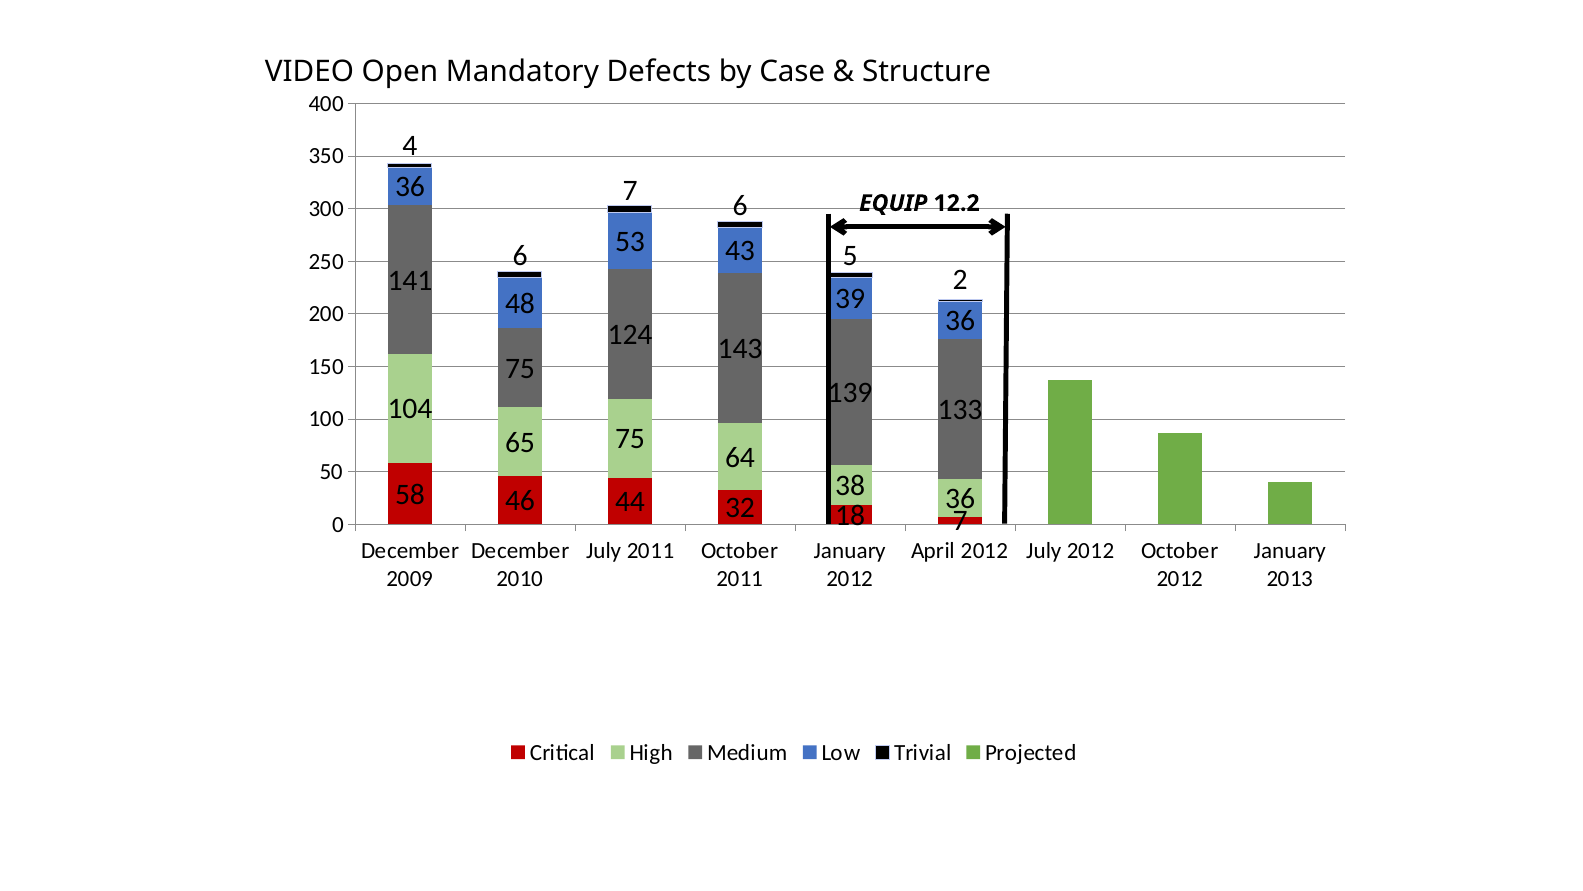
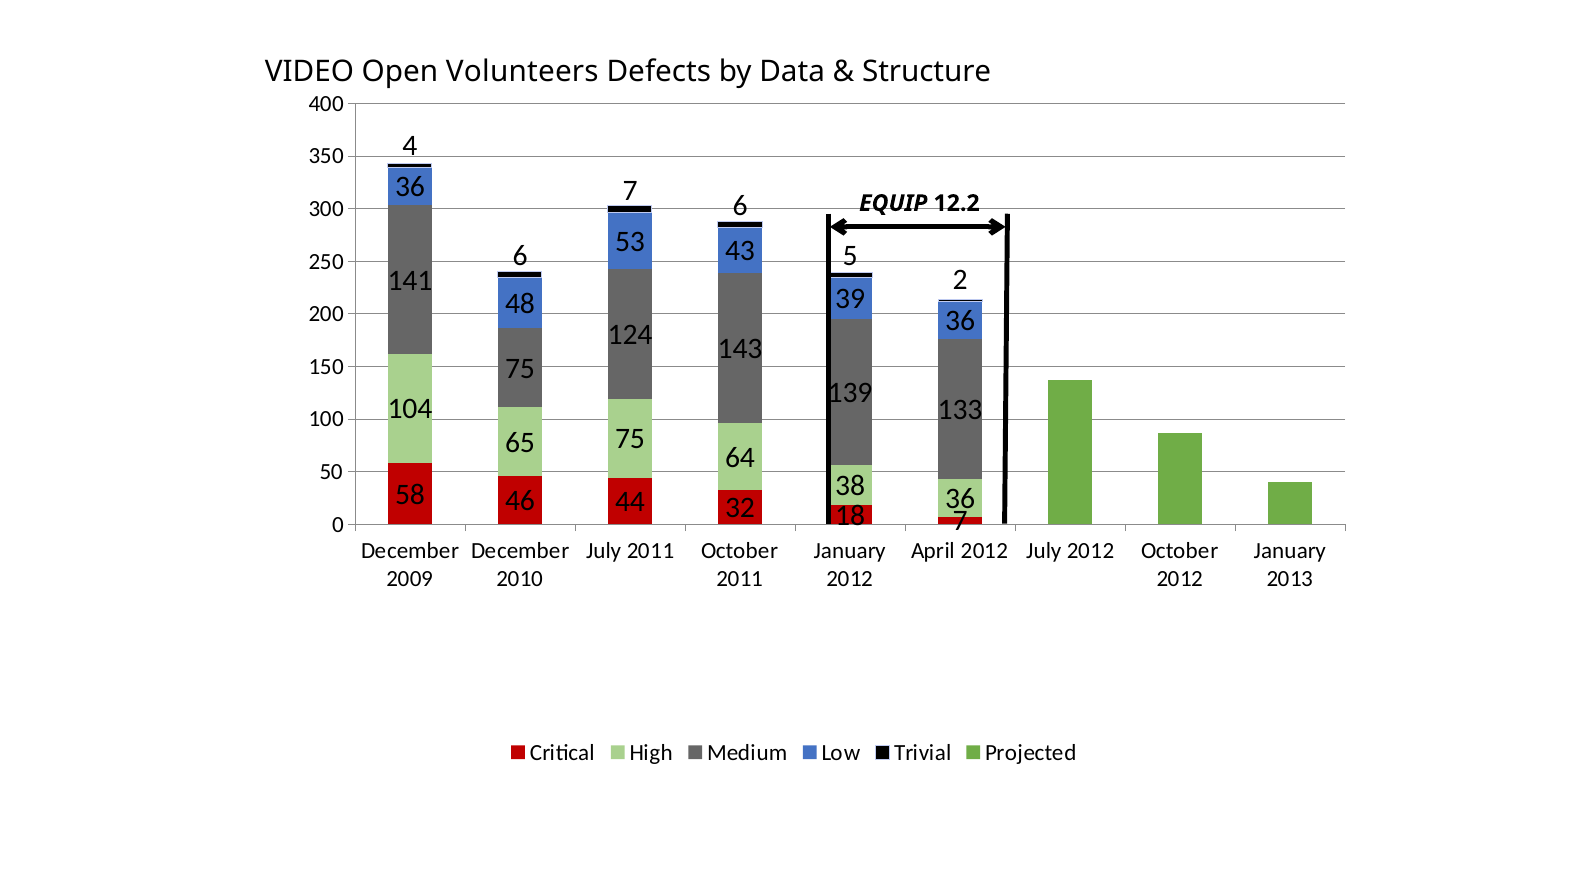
Mandatory: Mandatory -> Volunteers
Case: Case -> Data
